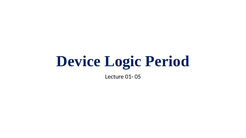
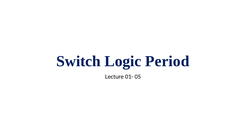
Device: Device -> Switch
